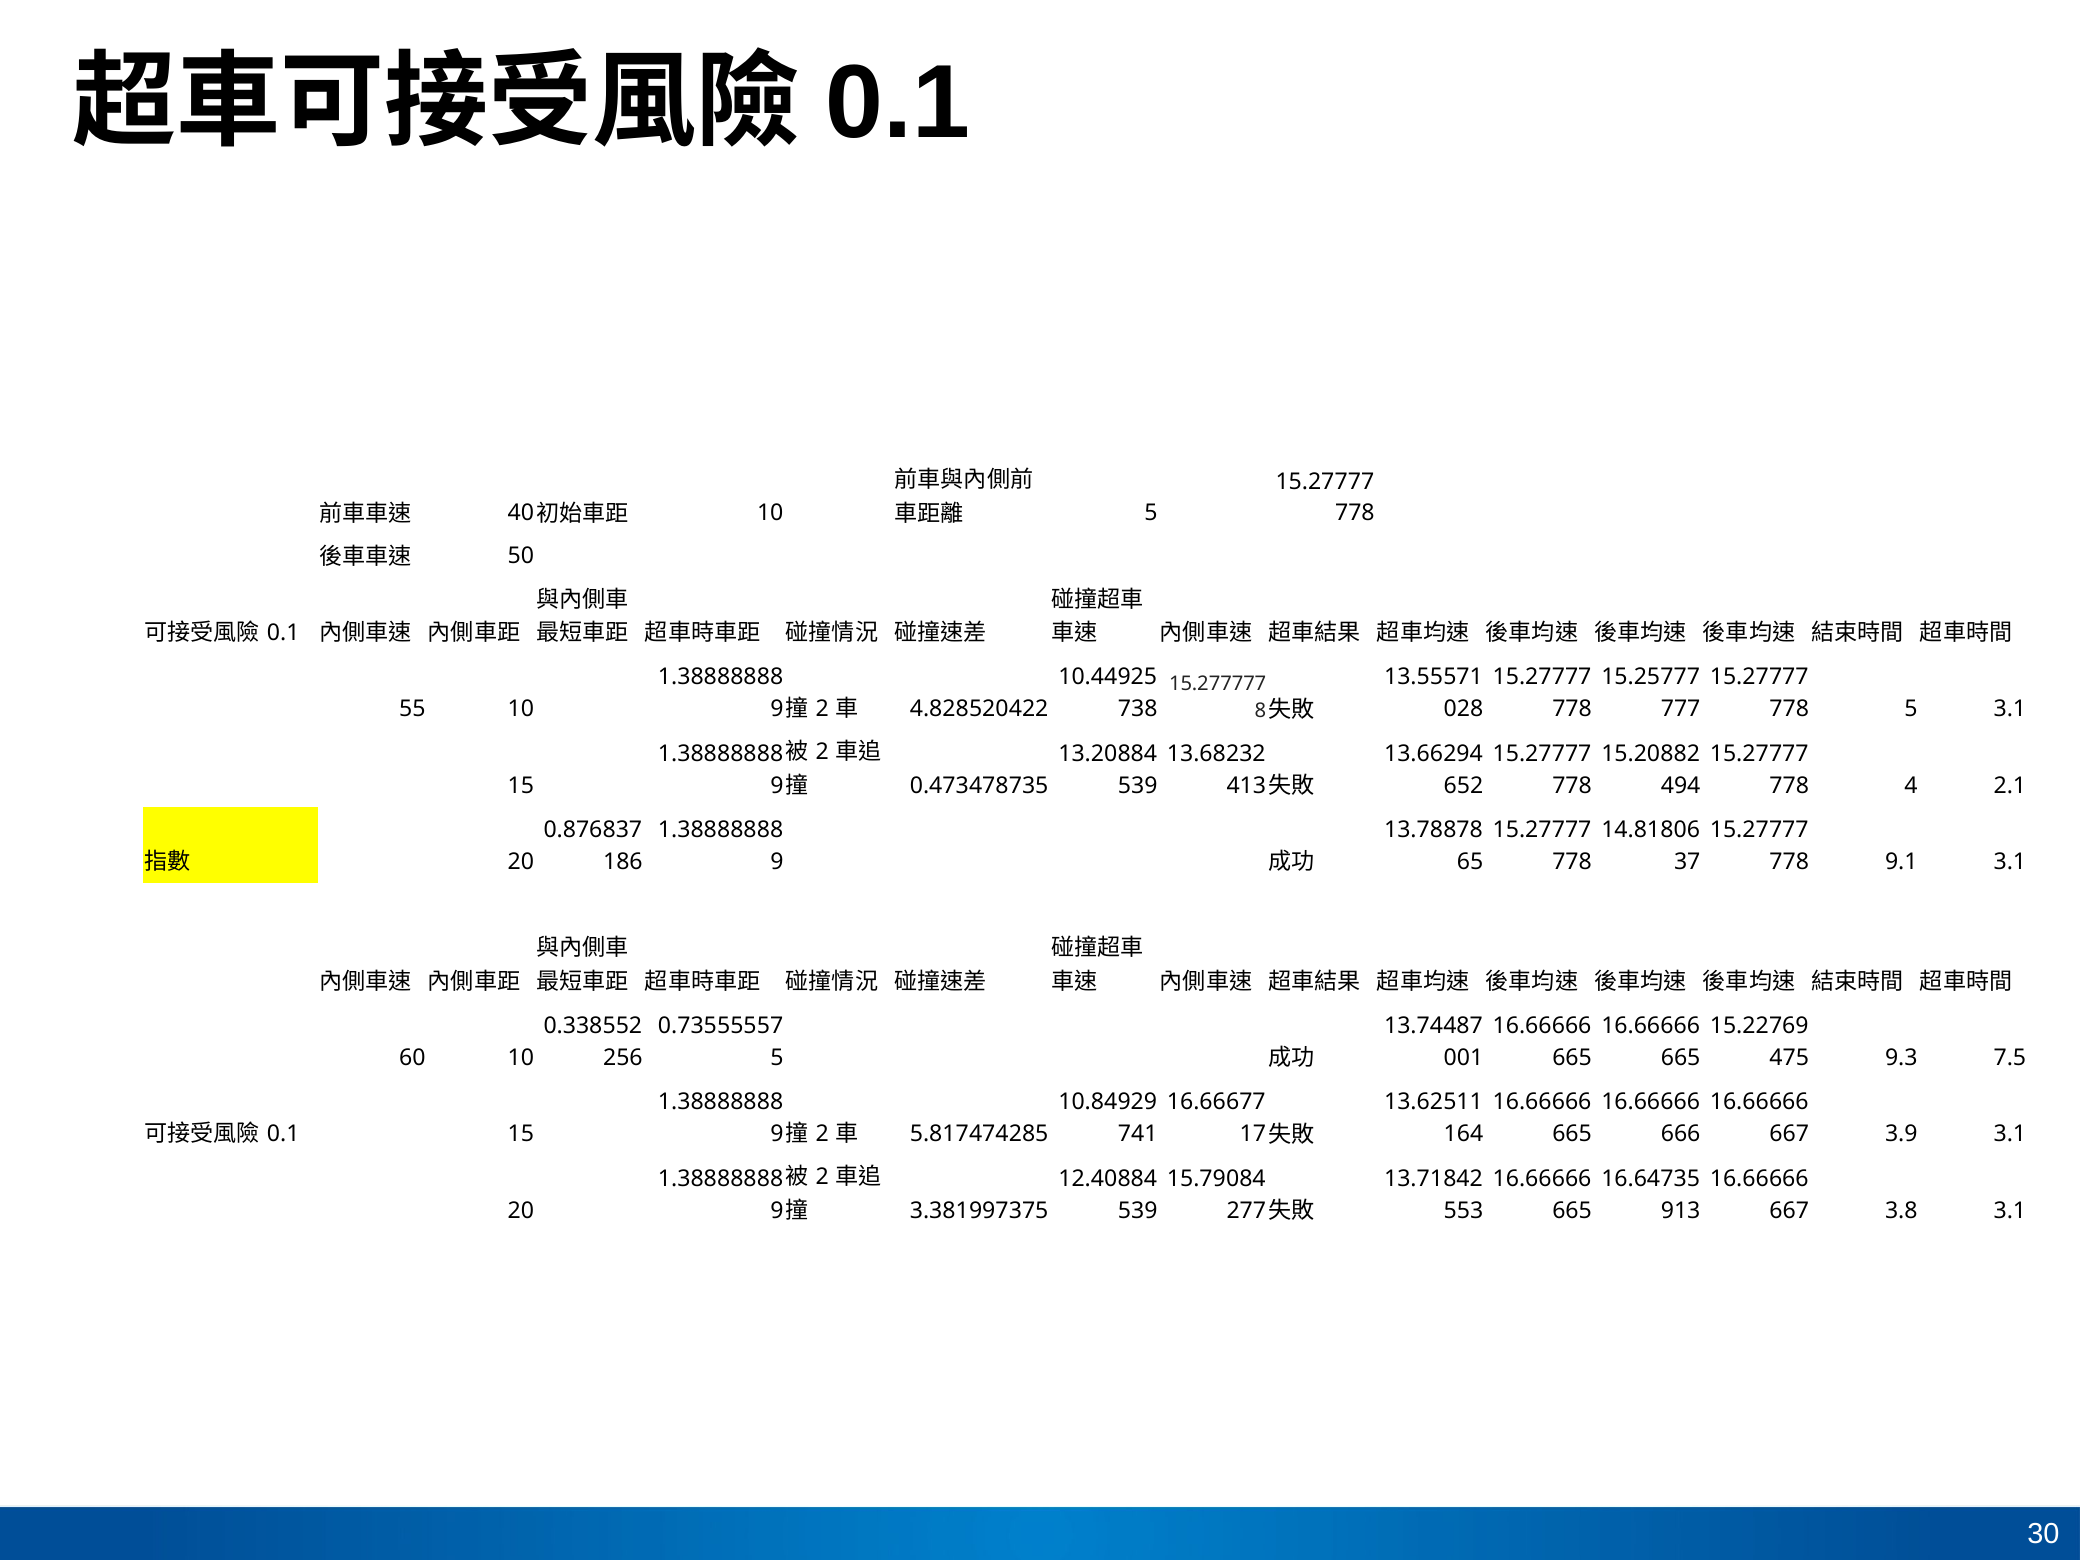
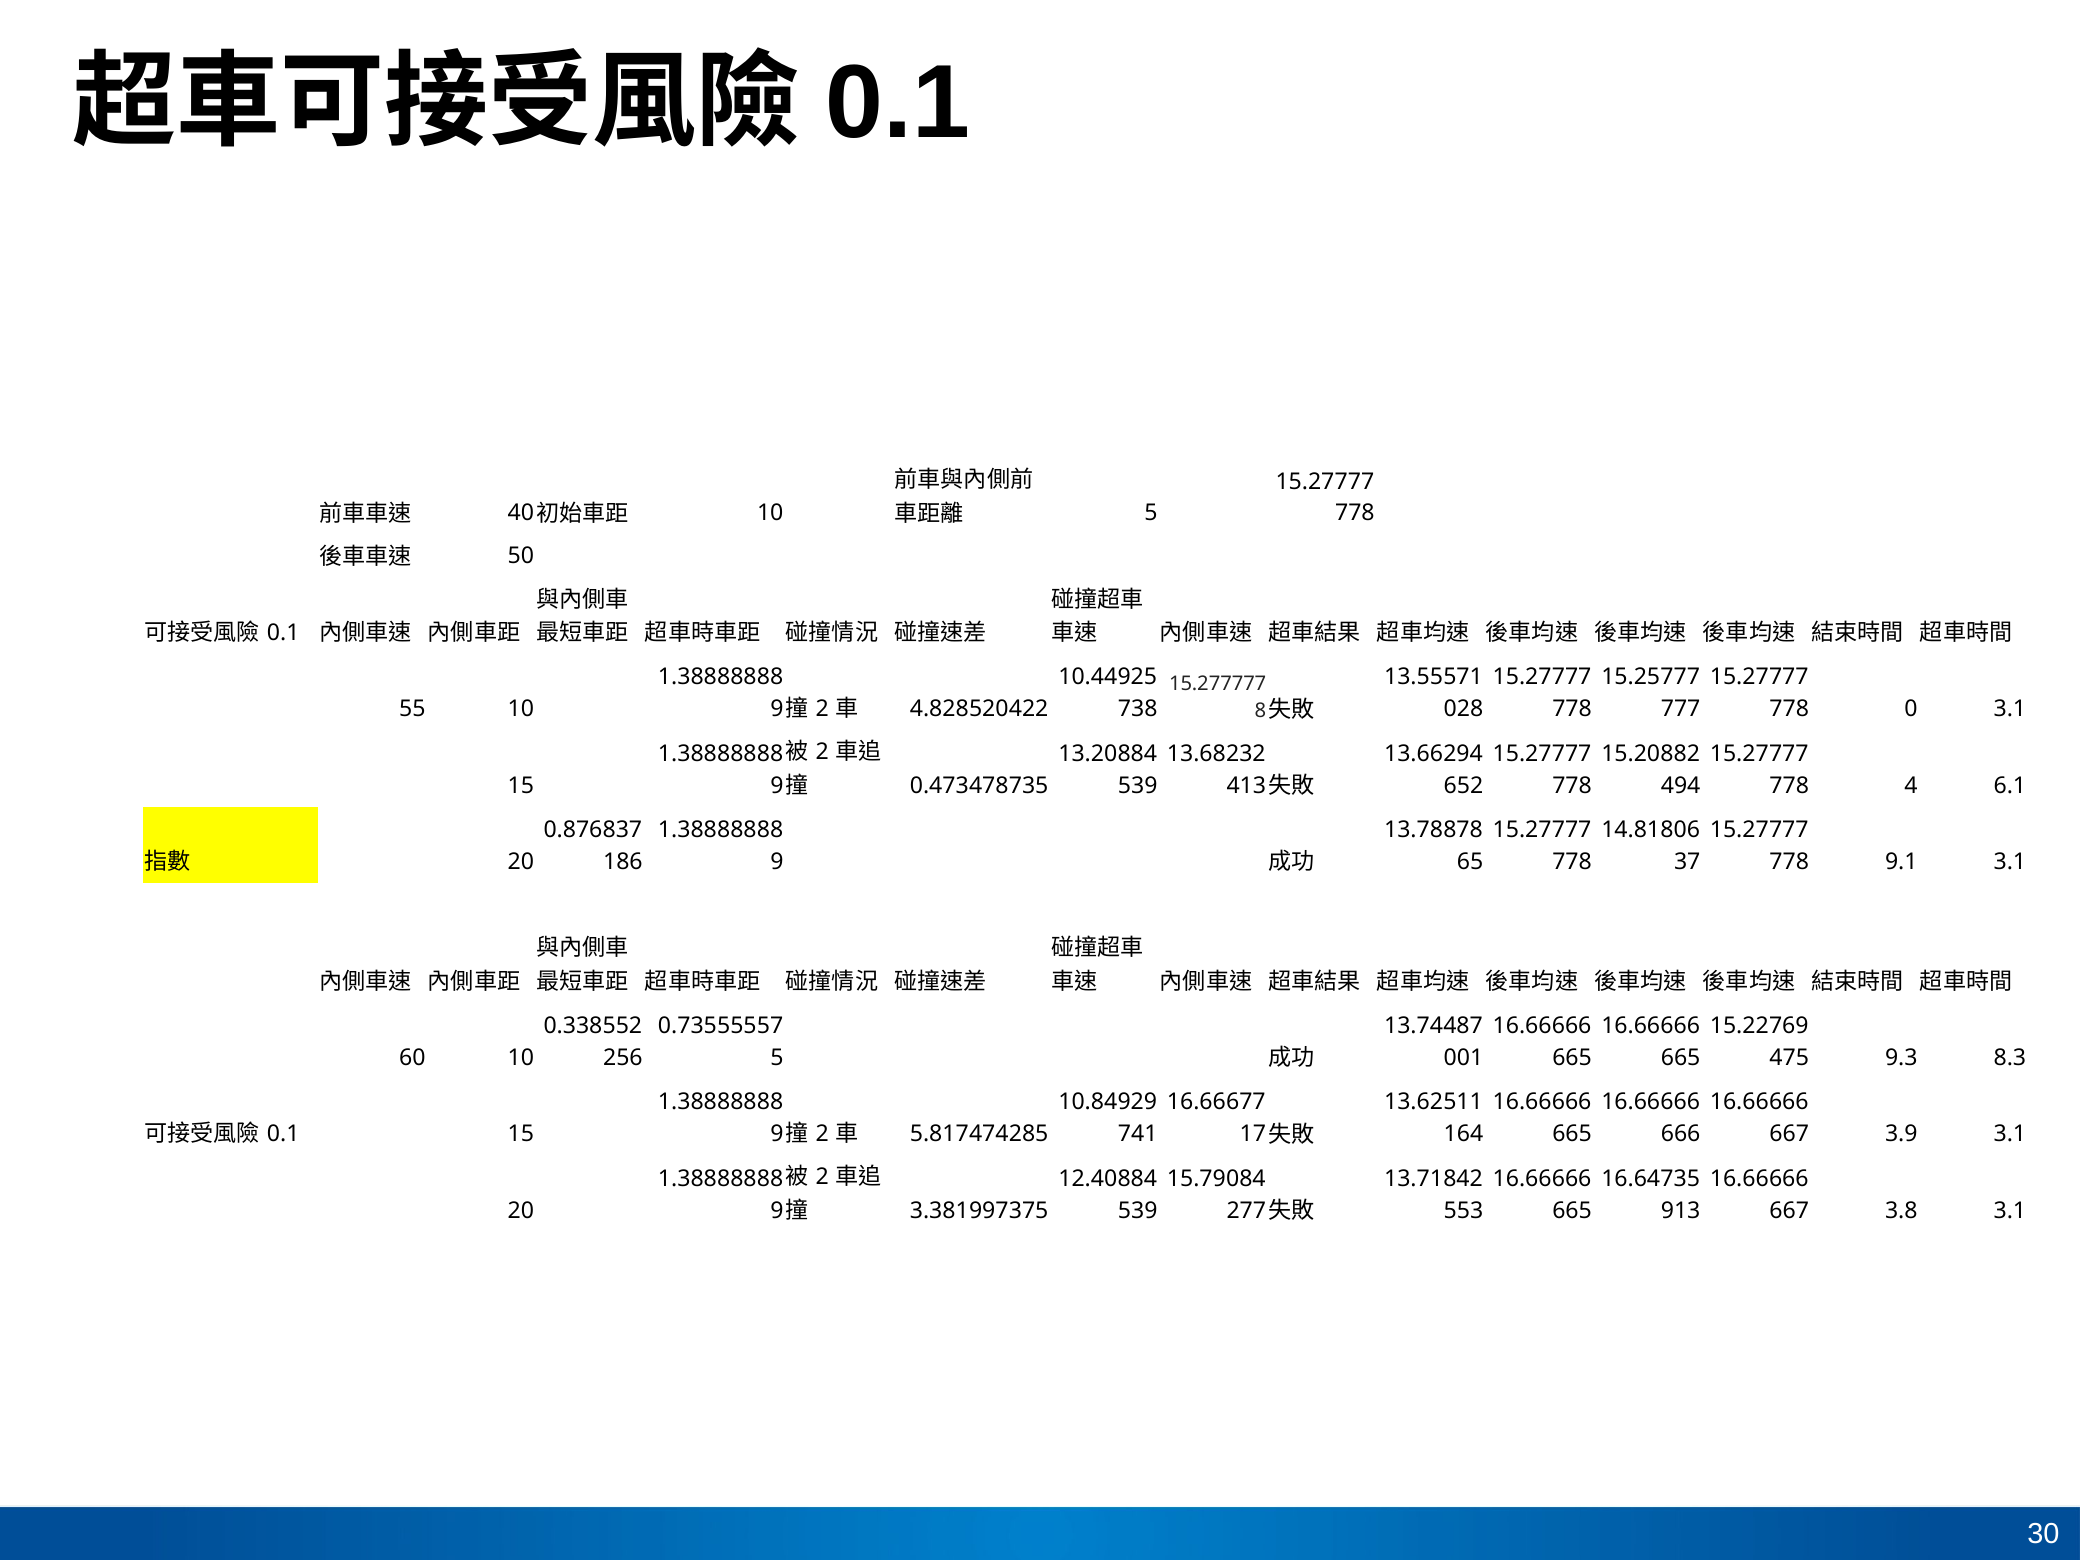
5 at (1911, 709): 5 -> 0
2.1: 2.1 -> 6.1
7.5: 7.5 -> 8.3
